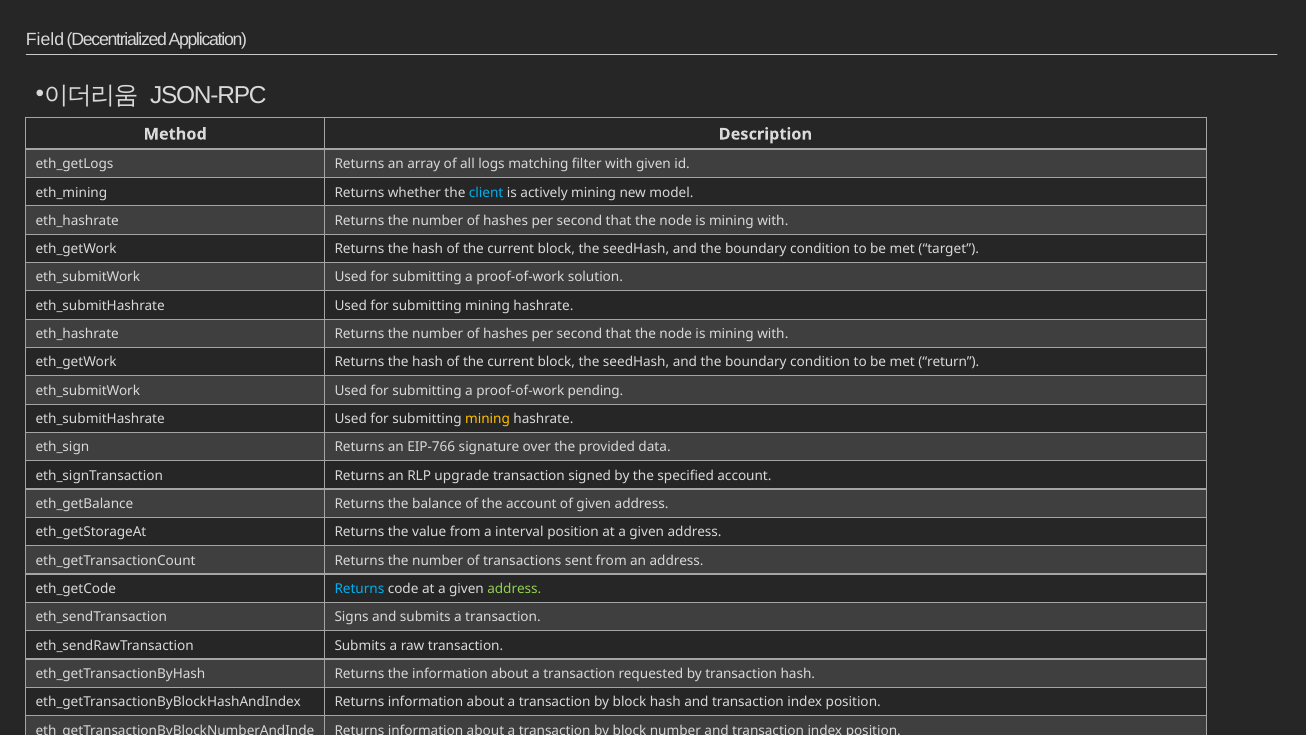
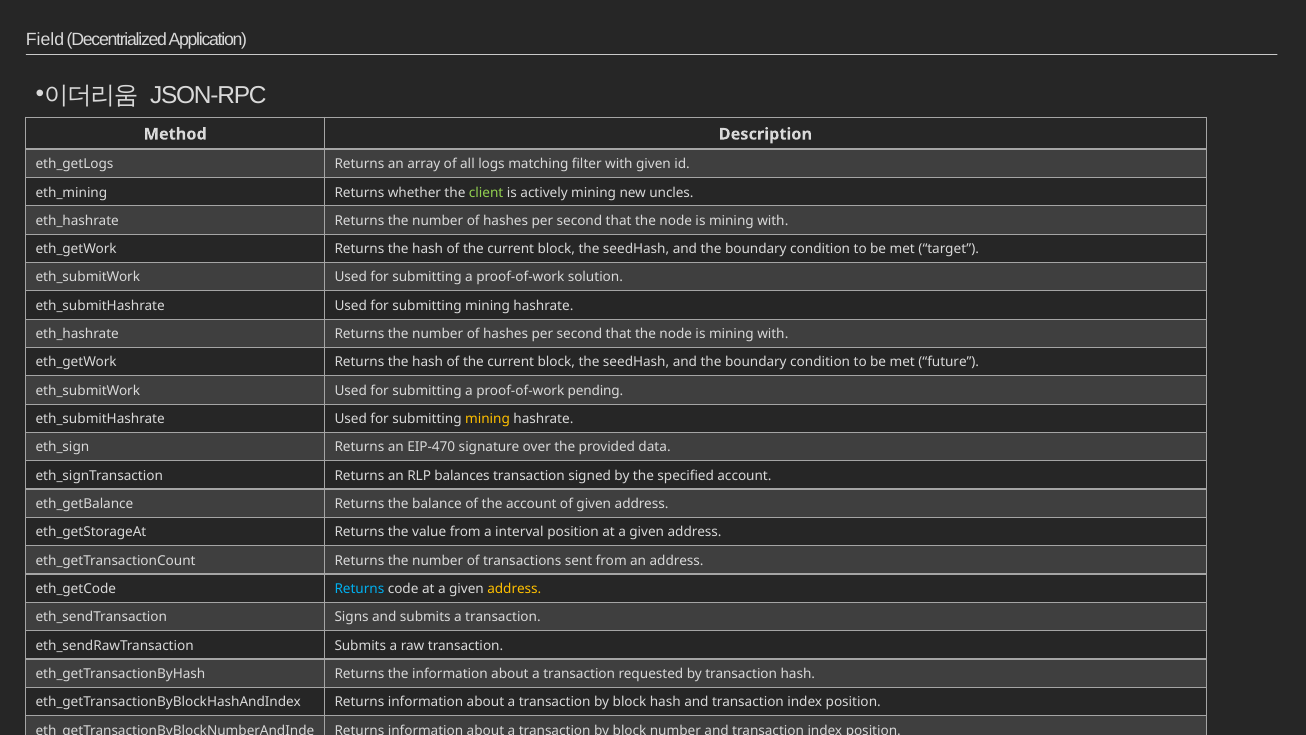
client colour: light blue -> light green
model: model -> uncles
return: return -> future
EIP-766: EIP-766 -> EIP-470
upgrade: upgrade -> balances
address at (514, 589) colour: light green -> yellow
